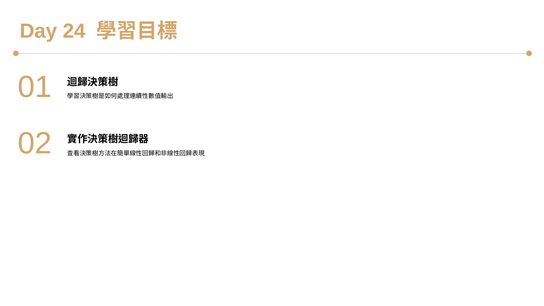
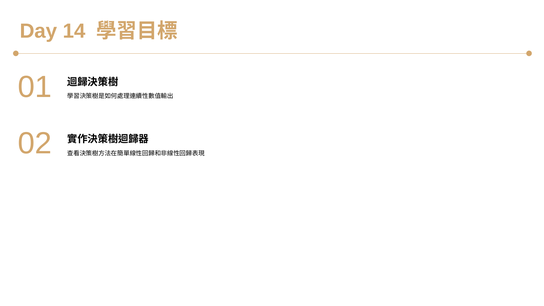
24: 24 -> 14
